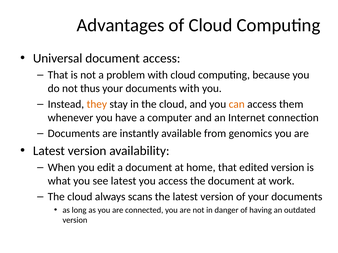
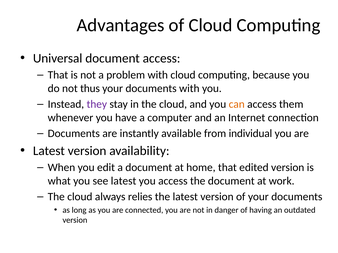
they colour: orange -> purple
genomics: genomics -> individual
scans: scans -> relies
